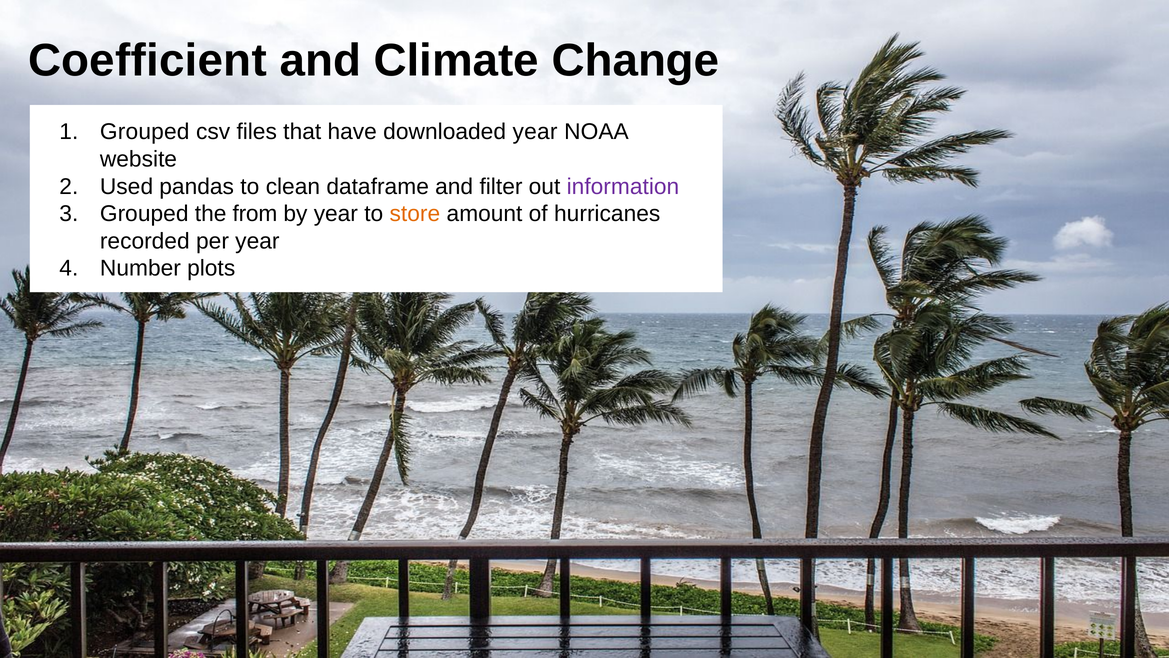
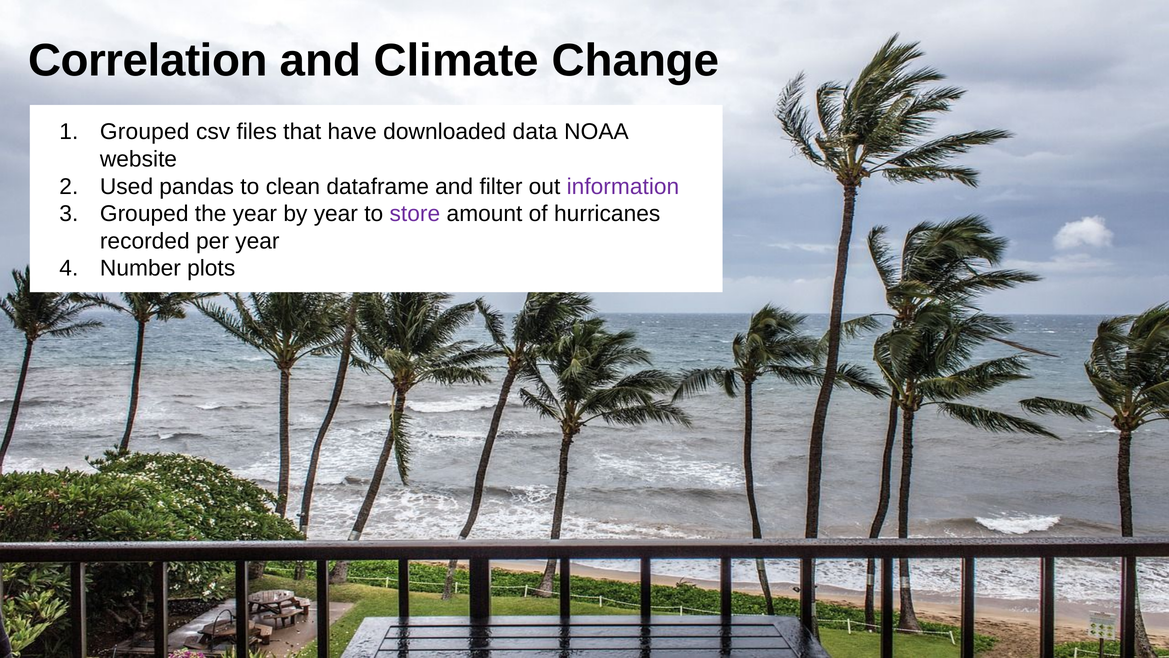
Coefficient: Coefficient -> Correlation
downloaded year: year -> data
the from: from -> year
store colour: orange -> purple
